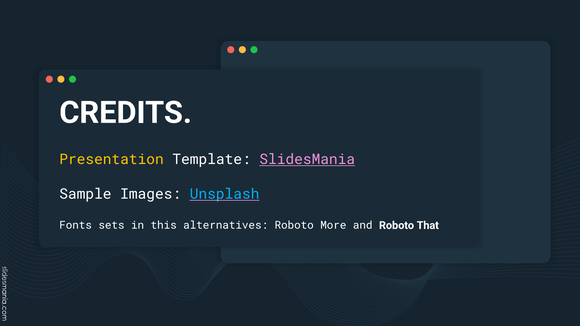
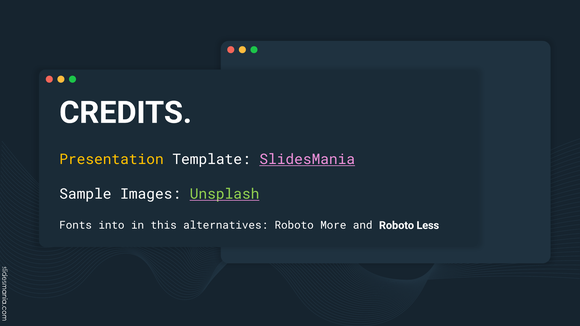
Unsplash colour: light blue -> light green
sets: sets -> into
That: That -> Less
